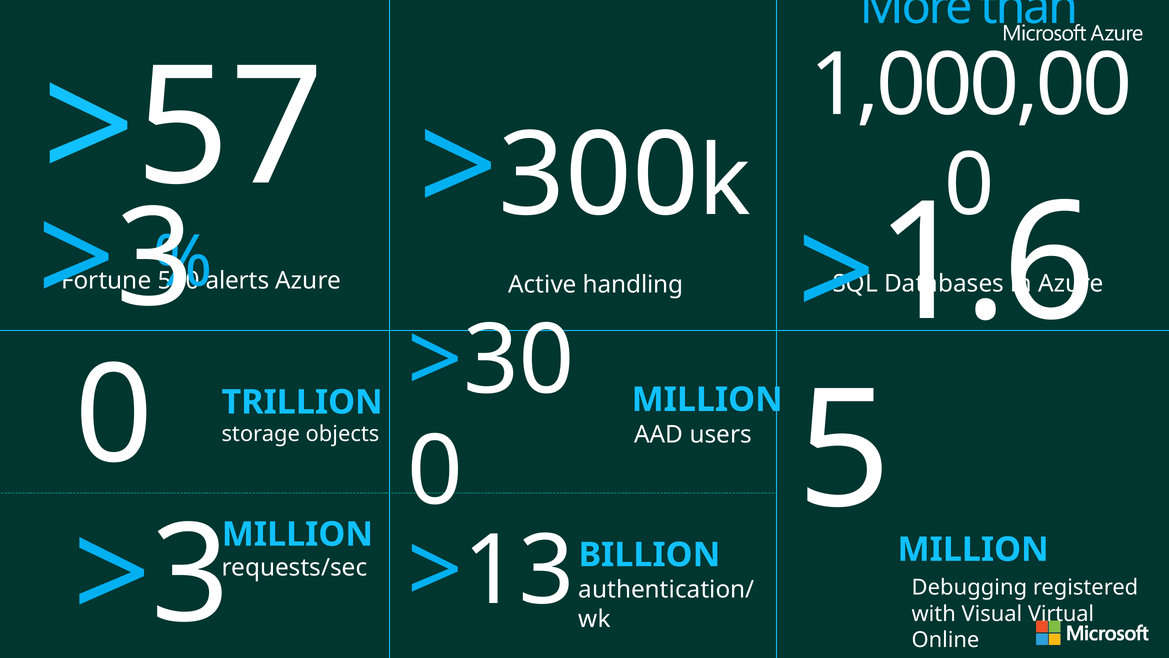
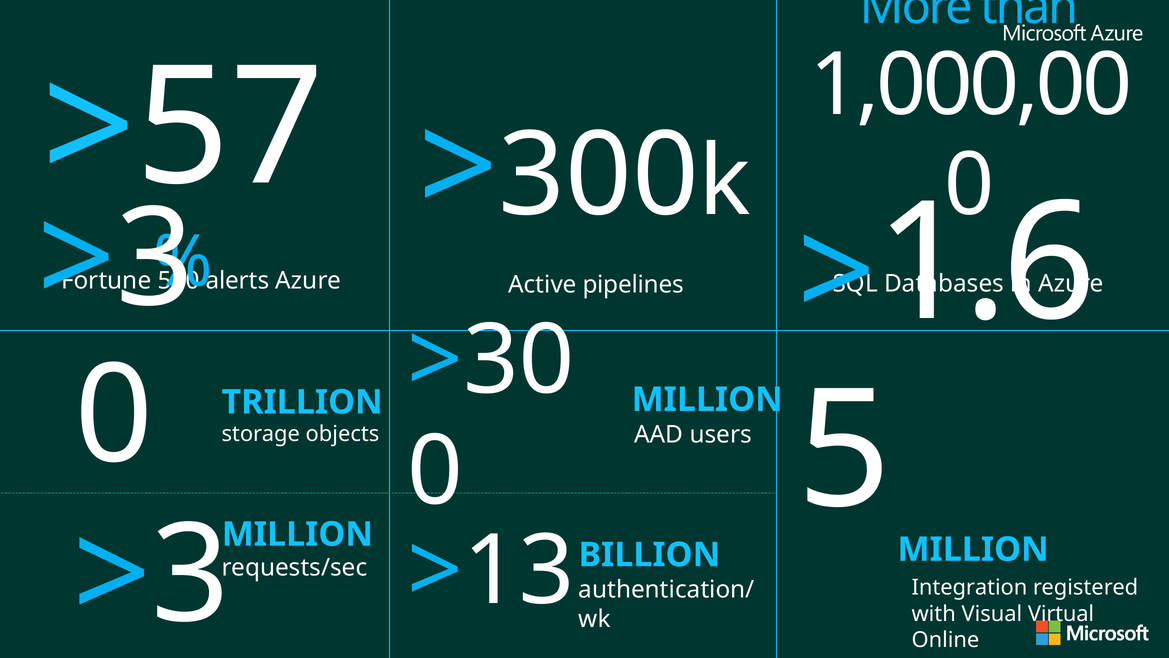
handling: handling -> pipelines
Debugging: Debugging -> Integration
